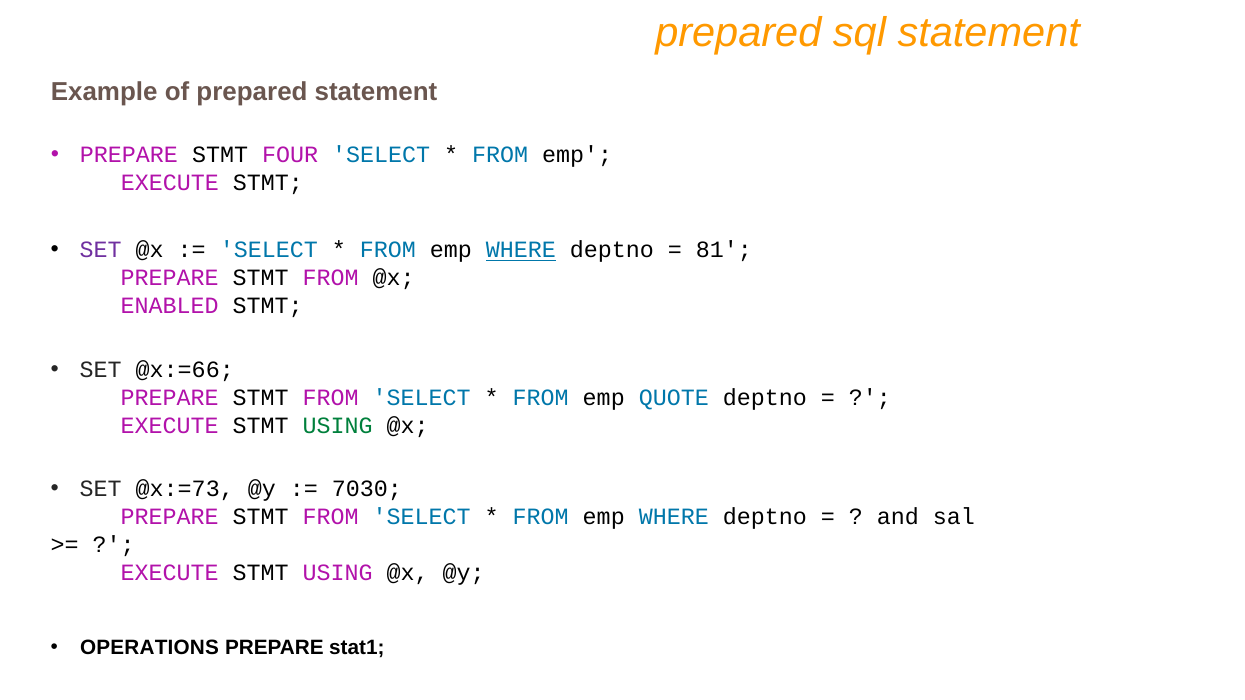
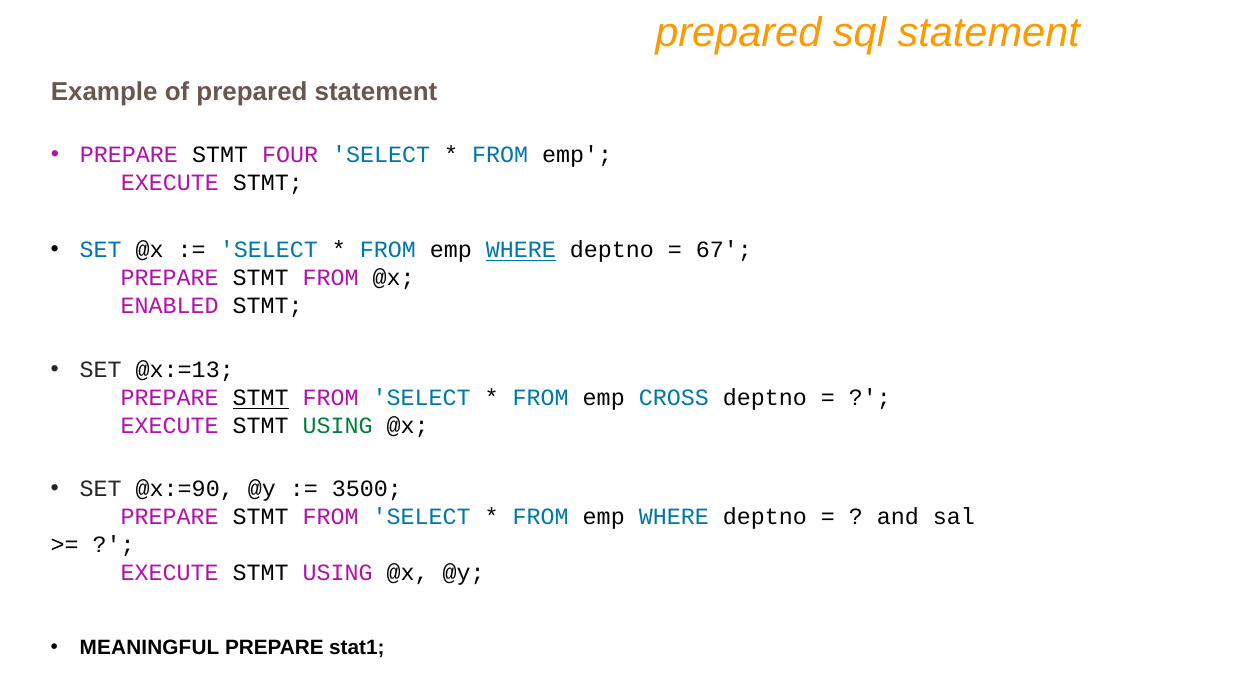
SET at (101, 250) colour: purple -> blue
81: 81 -> 67
@x:=66: @x:=66 -> @x:=13
STMT at (261, 398) underline: none -> present
QUOTE: QUOTE -> CROSS
@x:=73: @x:=73 -> @x:=90
7030: 7030 -> 3500
OPERATIONS: OPERATIONS -> MEANINGFUL
